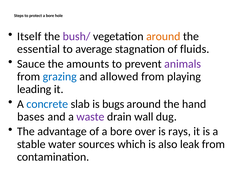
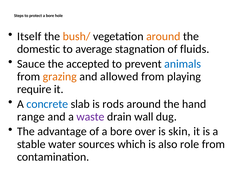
bush/ colour: purple -> orange
essential: essential -> domestic
amounts: amounts -> accepted
animals colour: purple -> blue
grazing colour: blue -> orange
leading: leading -> require
bugs: bugs -> rods
bases: bases -> range
rays: rays -> skin
leak: leak -> role
